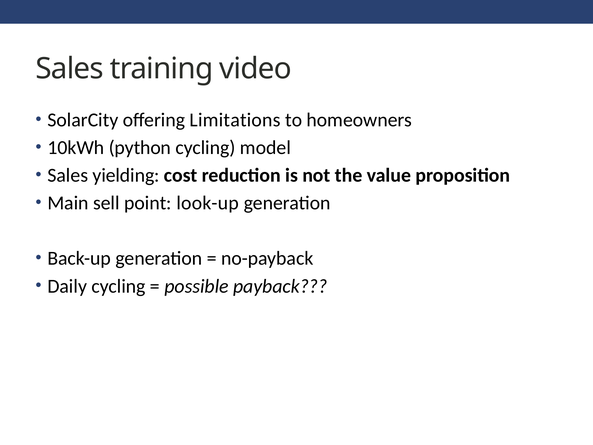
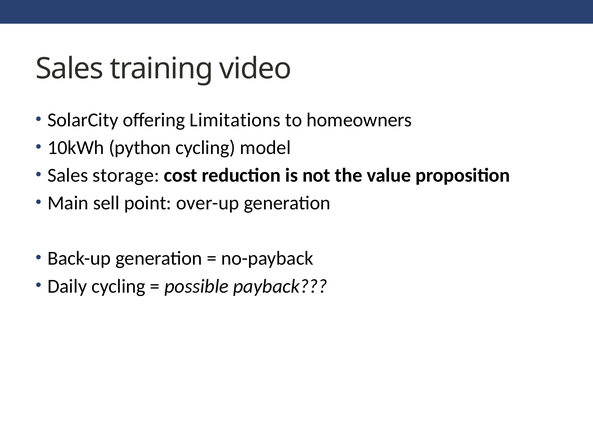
yielding: yielding -> storage
look-up: look-up -> over-up
